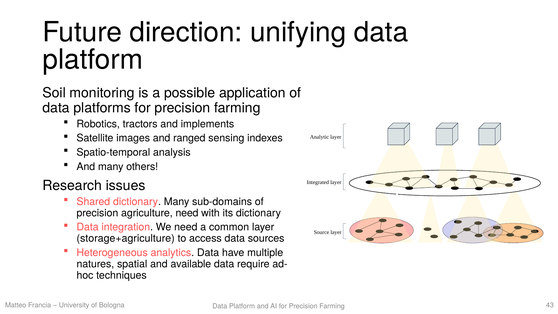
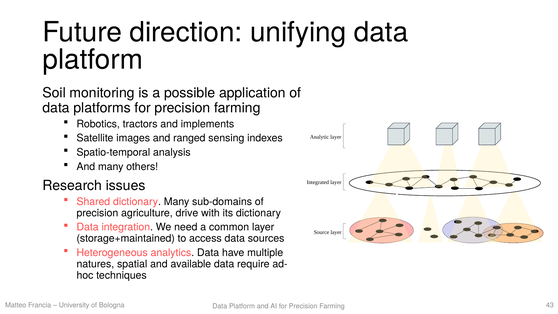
agriculture need: need -> drive
storage+agriculture: storage+agriculture -> storage+maintained
